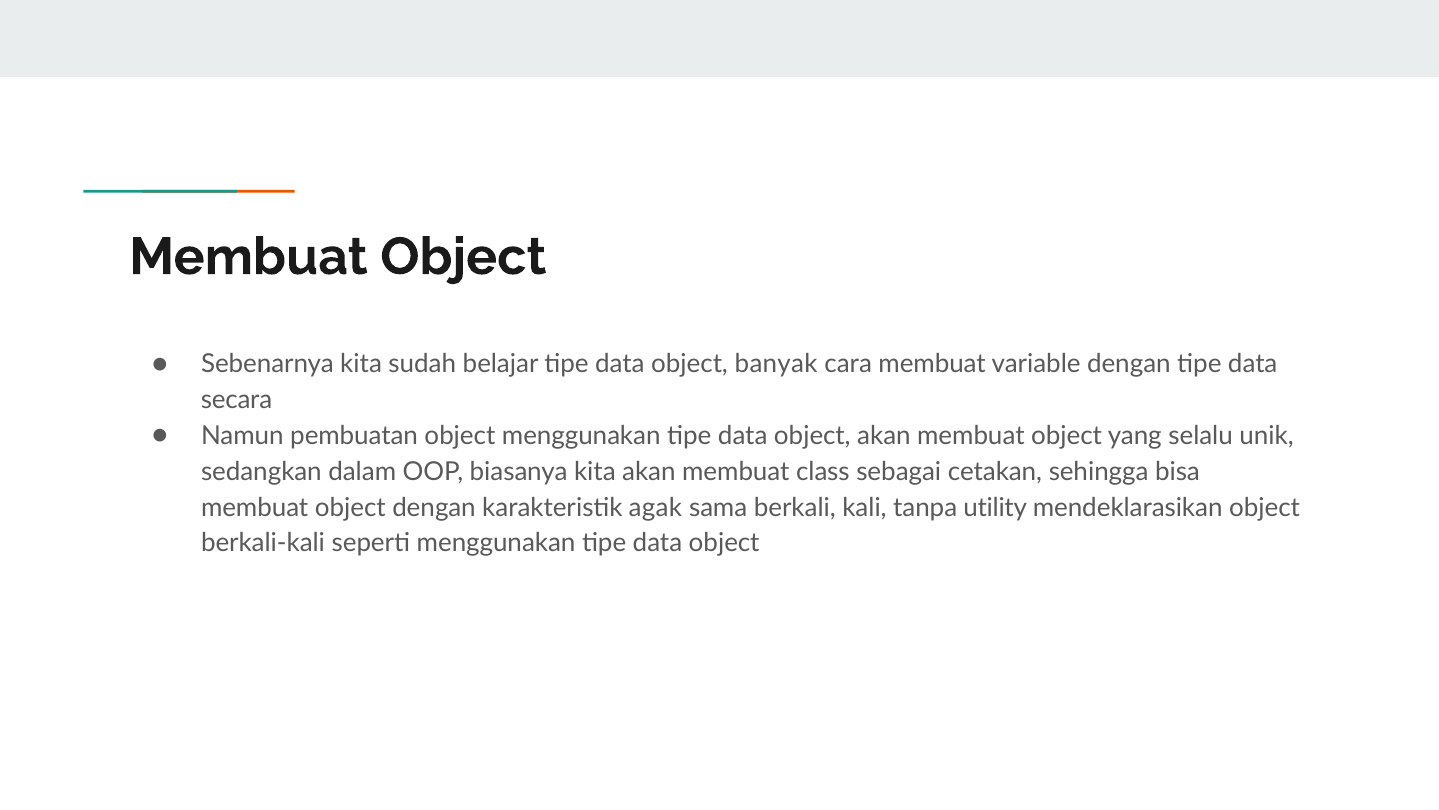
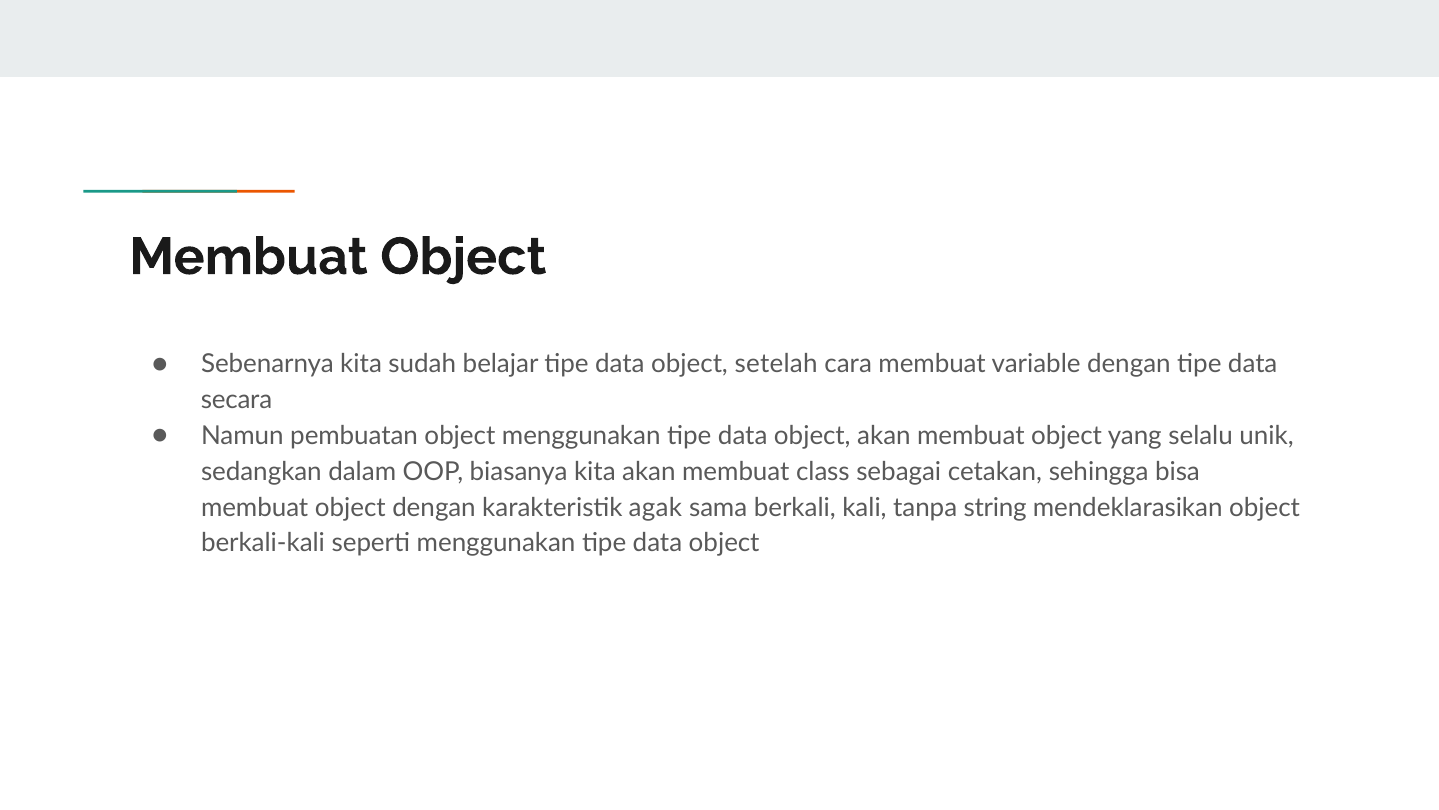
banyak: banyak -> setelah
utility: utility -> string
